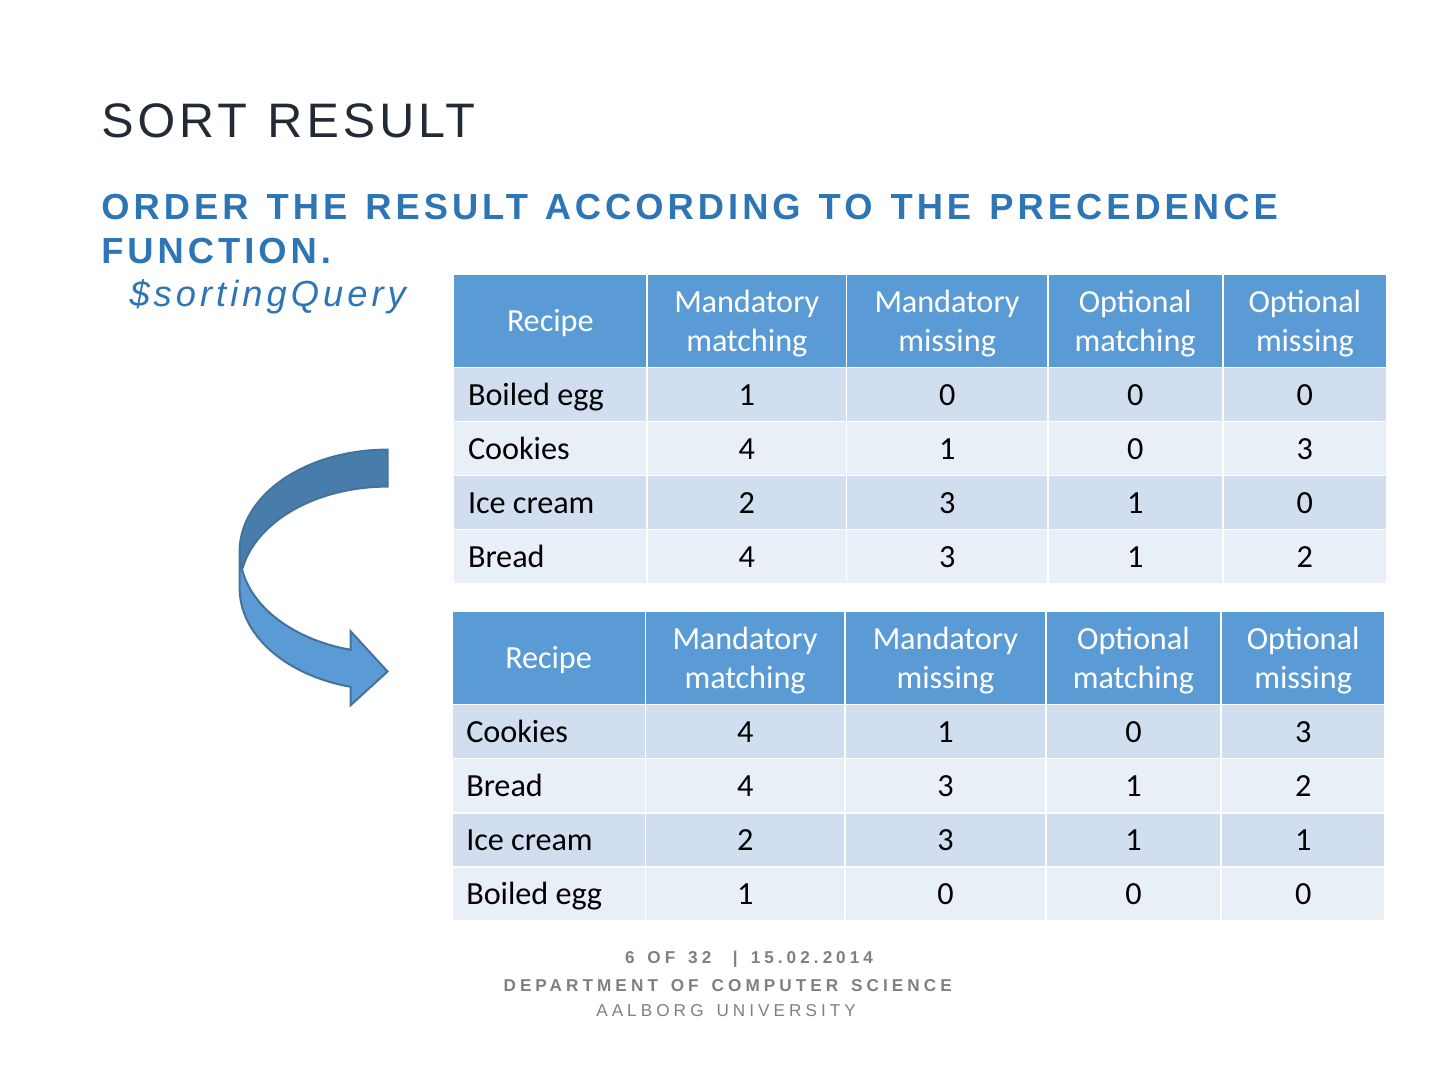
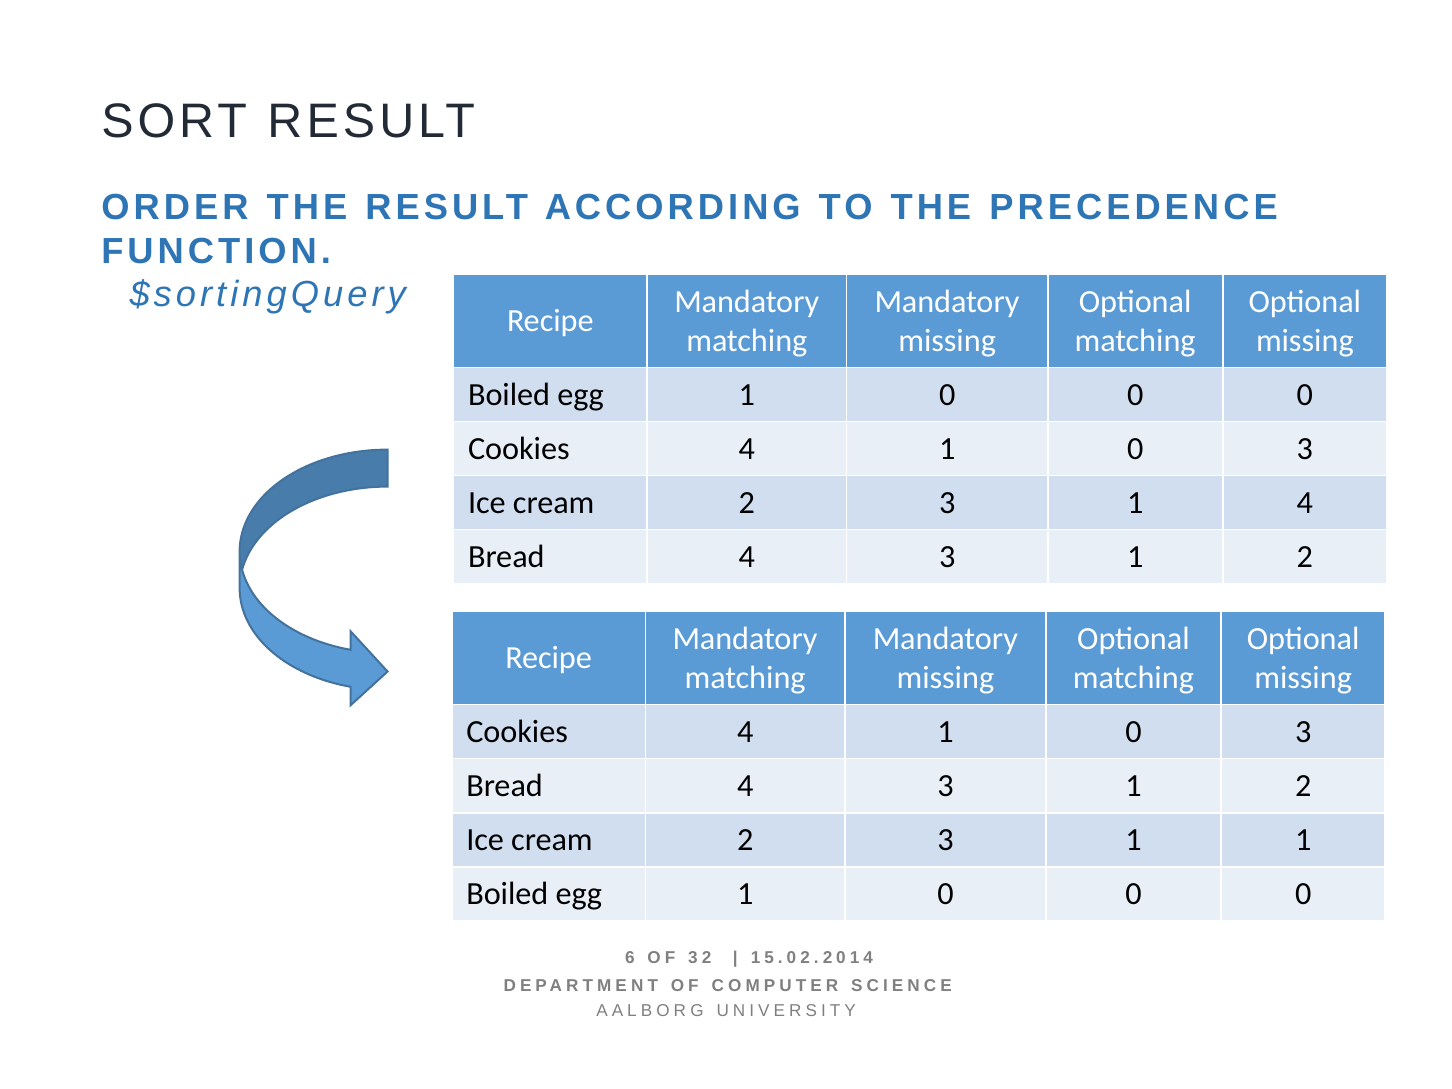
3 1 0: 0 -> 4
